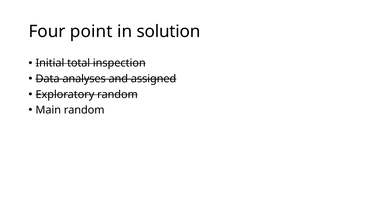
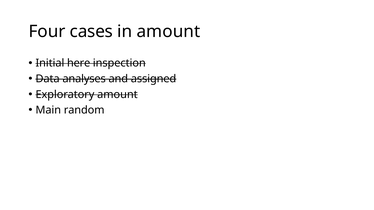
point: point -> cases
in solution: solution -> amount
total: total -> here
Exploratory random: random -> amount
